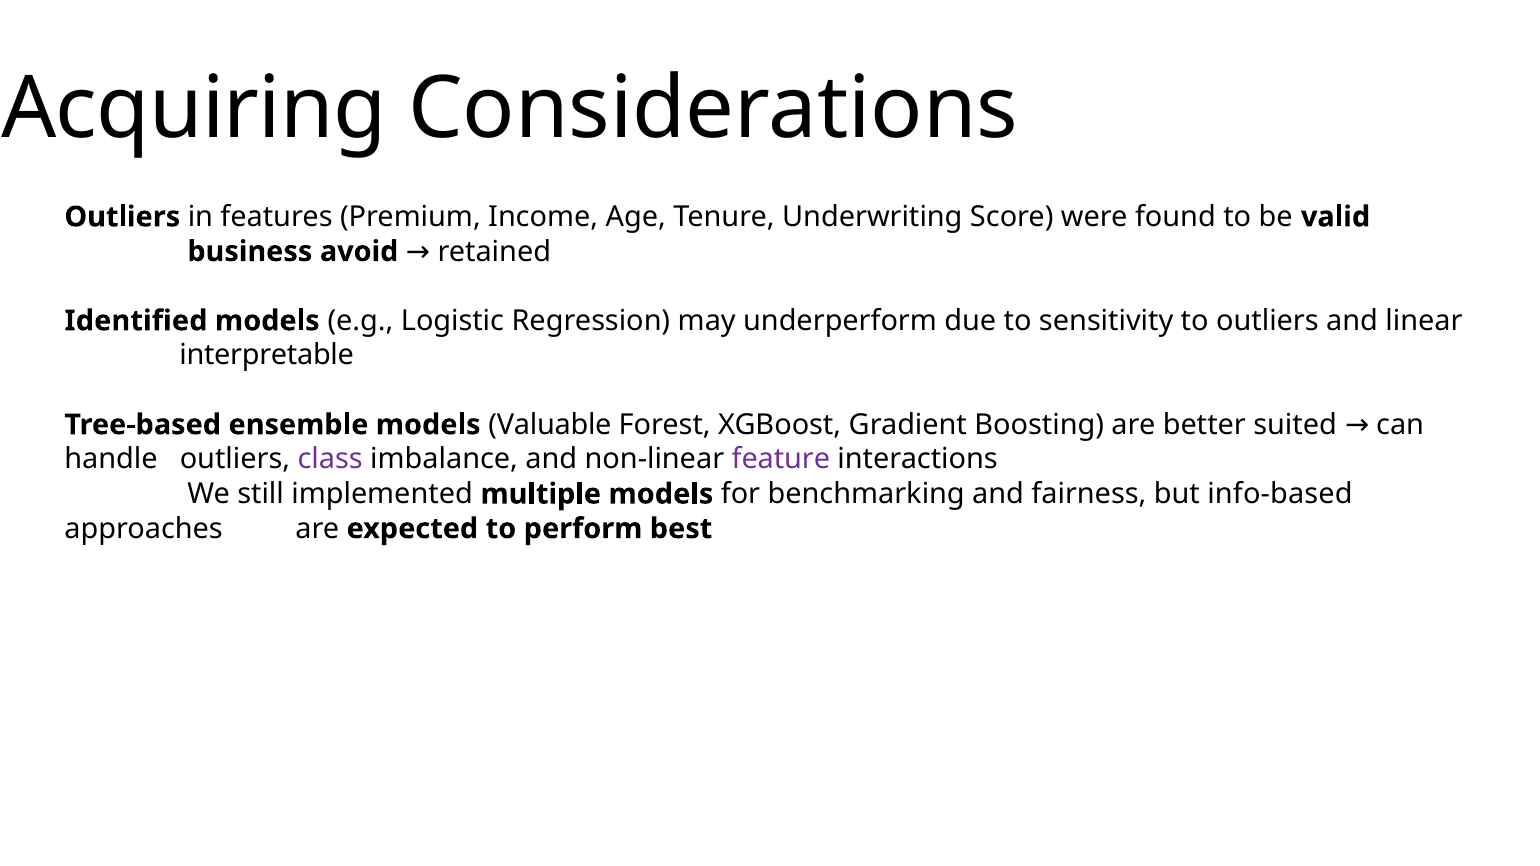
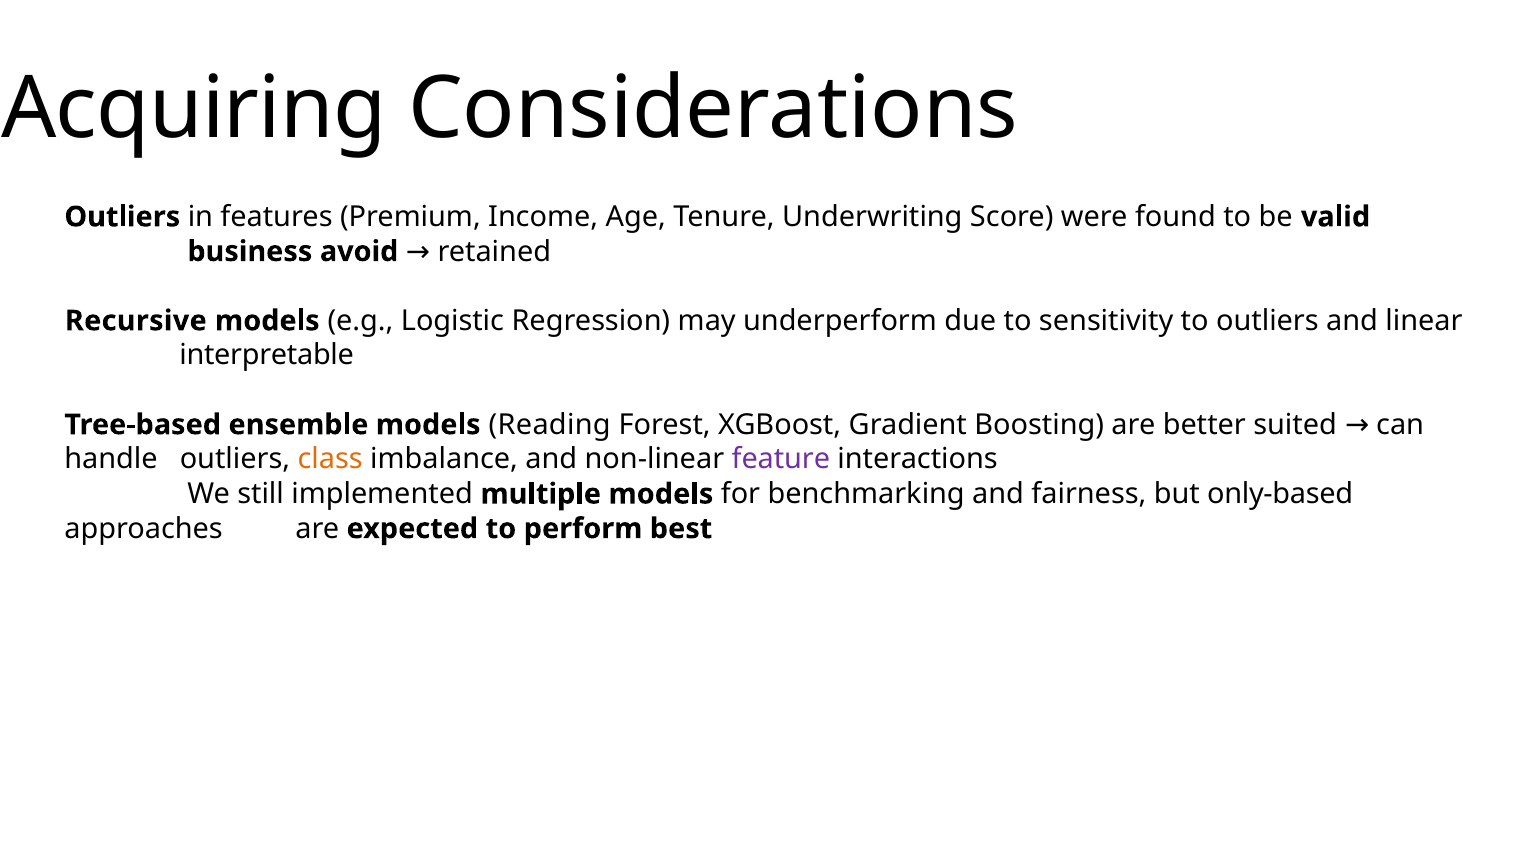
Identified: Identified -> Recursive
Valuable: Valuable -> Reading
class colour: purple -> orange
info-based: info-based -> only-based
